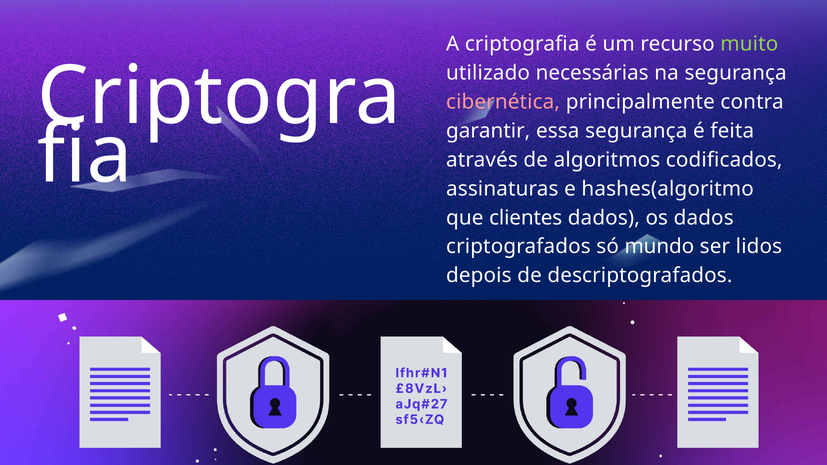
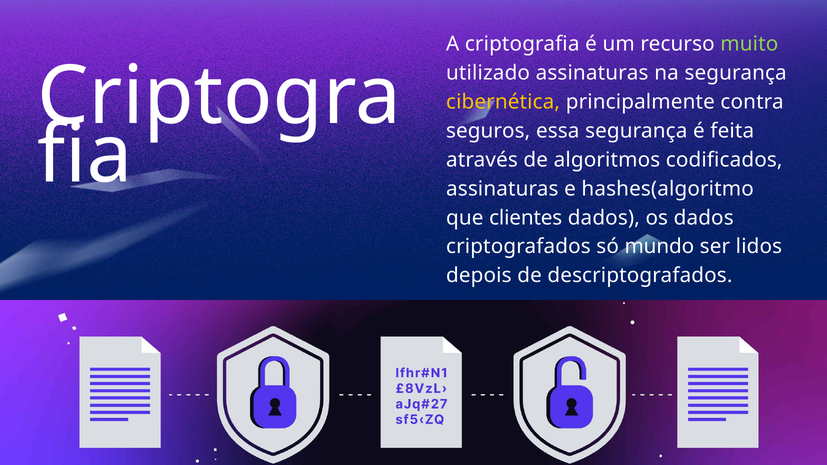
utilizado necessárias: necessárias -> assinaturas
cibernética colour: pink -> yellow
garantir: garantir -> seguros
